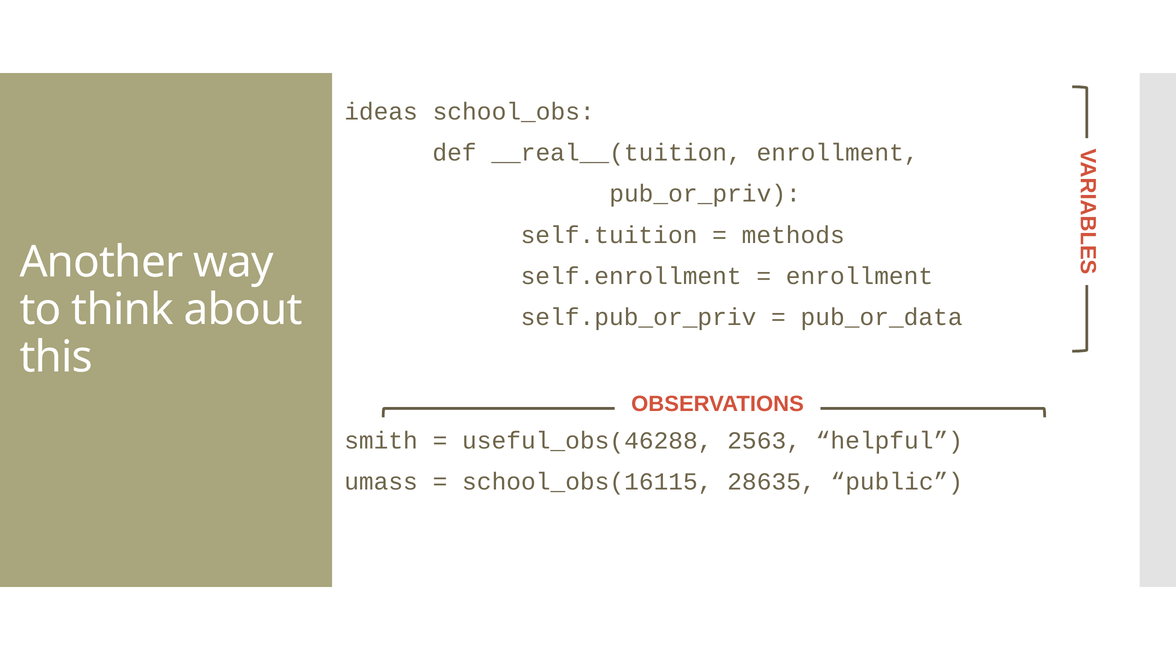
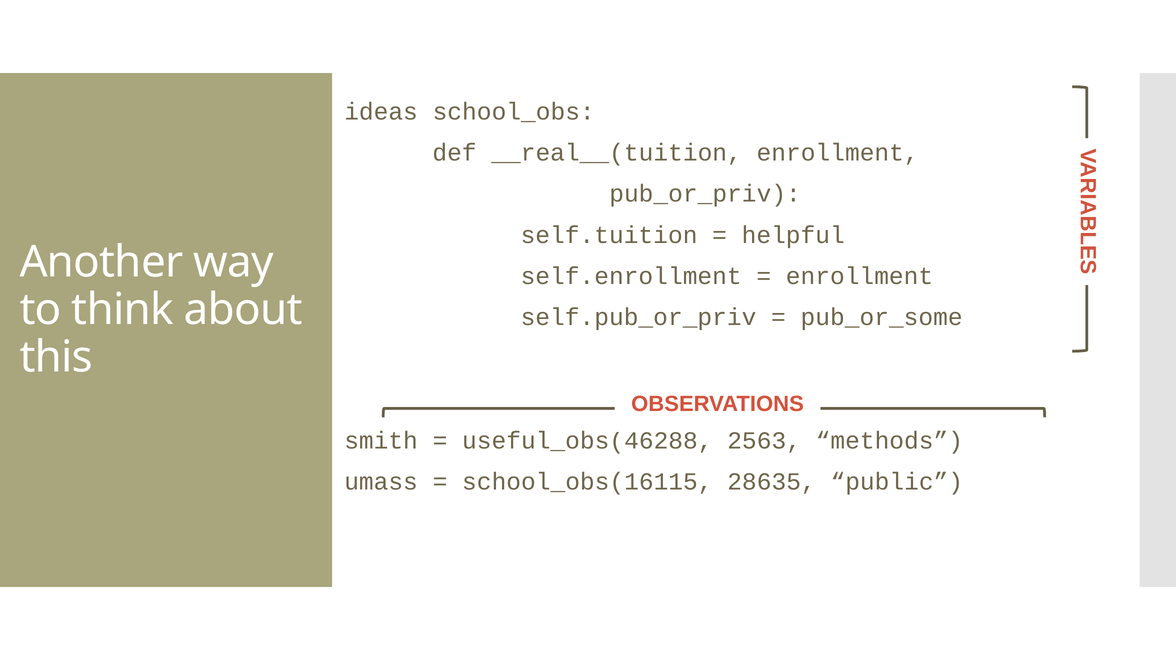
methods: methods -> helpful
pub_or_data: pub_or_data -> pub_or_some
helpful: helpful -> methods
